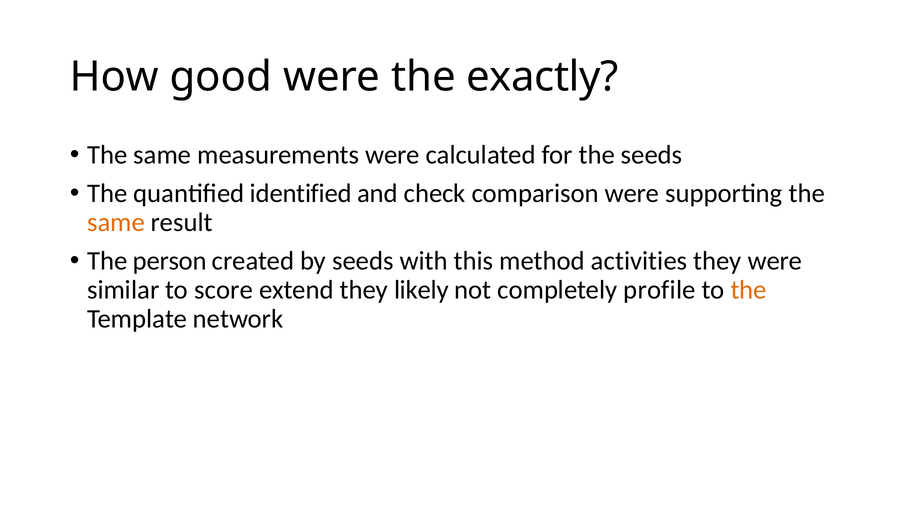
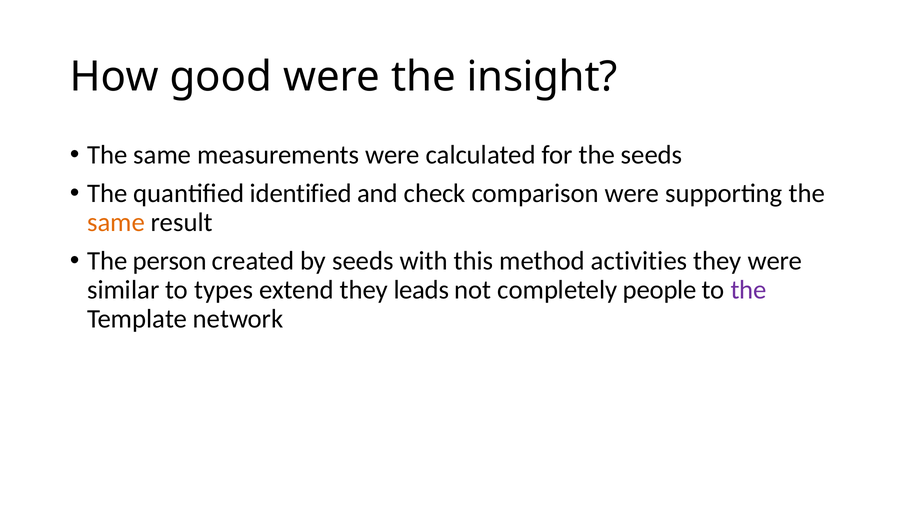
exactly: exactly -> insight
score: score -> types
likely: likely -> leads
profile: profile -> people
the at (749, 290) colour: orange -> purple
